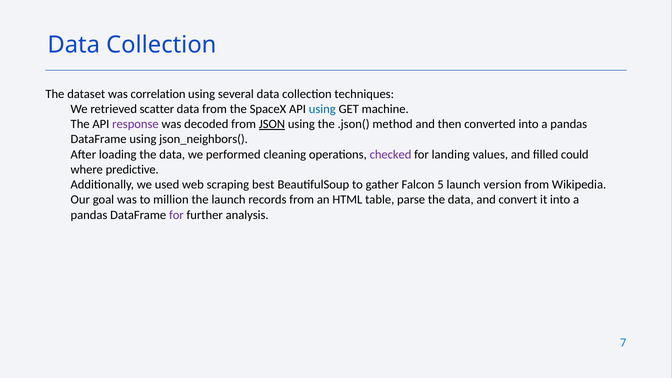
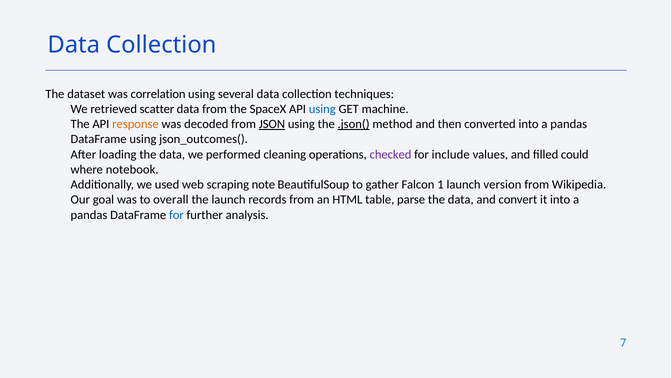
response colour: purple -> orange
.json( underline: none -> present
json_neighbors(: json_neighbors( -> json_outcomes(
landing: landing -> include
predictive: predictive -> notebook
best: best -> note
5: 5 -> 1
million: million -> overall
for at (176, 215) colour: purple -> blue
